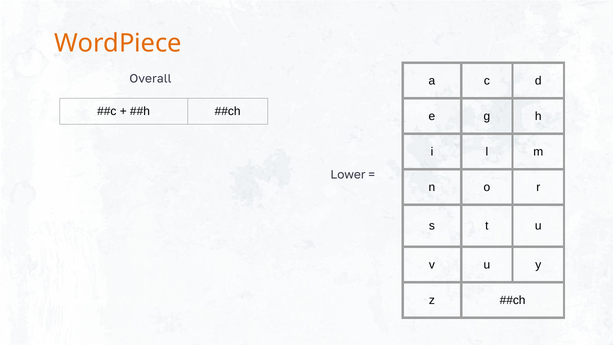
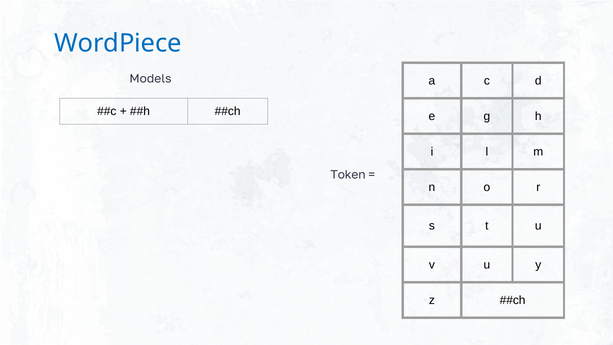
WordPiece colour: orange -> blue
Overall: Overall -> Models
Lower: Lower -> Token
